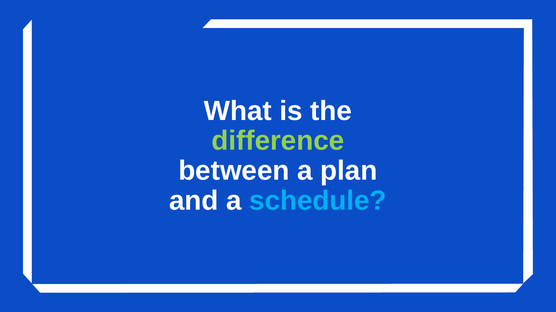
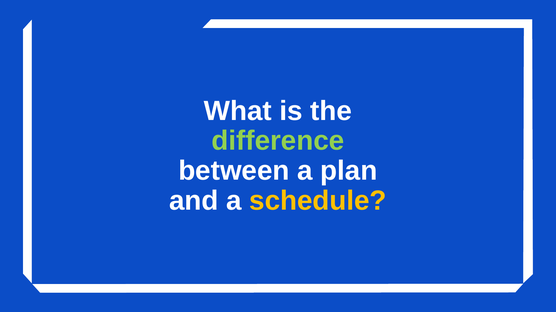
schedule colour: light blue -> yellow
